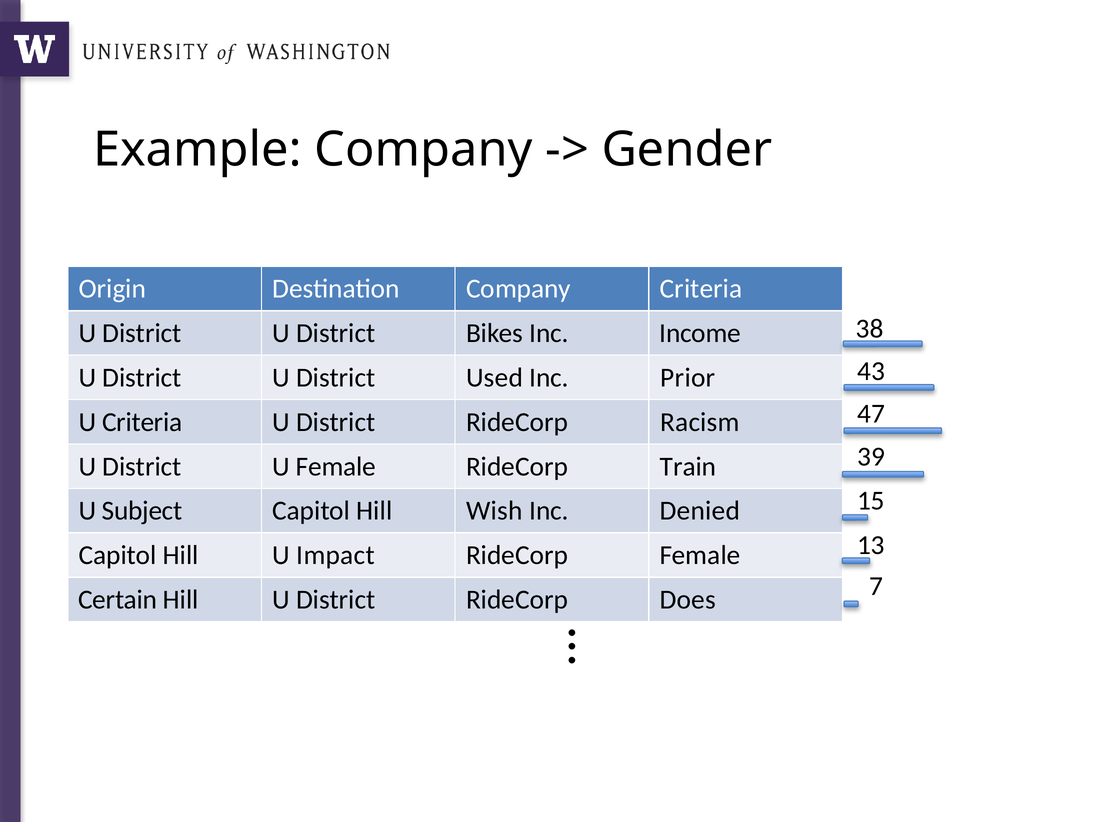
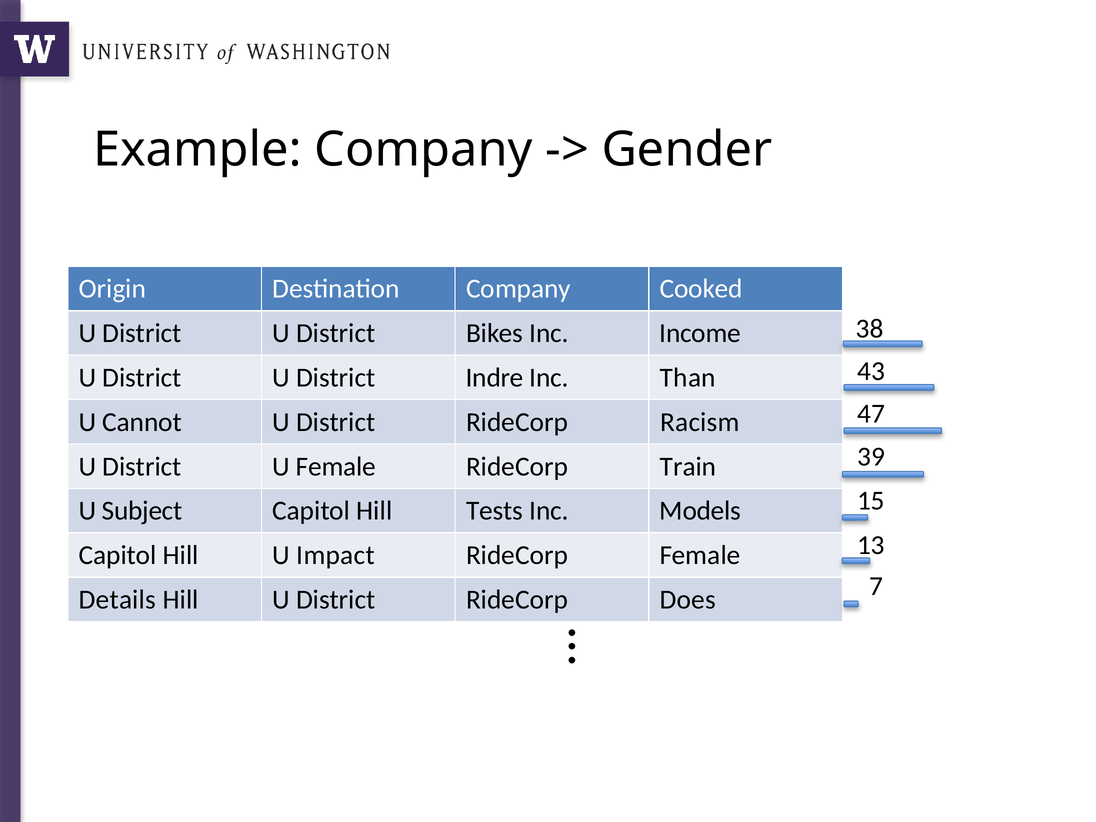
Company Criteria: Criteria -> Cooked
Used: Used -> Indre
Prior: Prior -> Than
U Criteria: Criteria -> Cannot
Wish: Wish -> Tests
Denied: Denied -> Models
Certain: Certain -> Details
